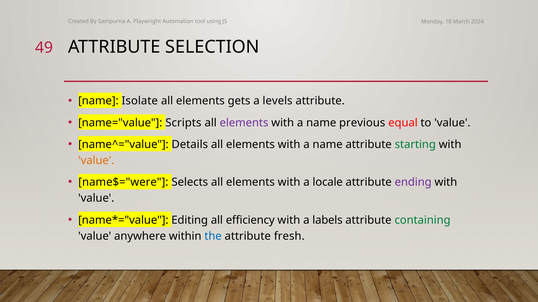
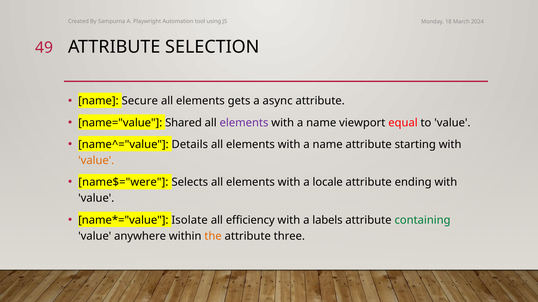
Isolate: Isolate -> Secure
levels: levels -> async
Scripts: Scripts -> Shared
previous: previous -> viewport
starting colour: green -> black
ending colour: purple -> black
Editing: Editing -> Isolate
the colour: blue -> orange
fresh: fresh -> three
